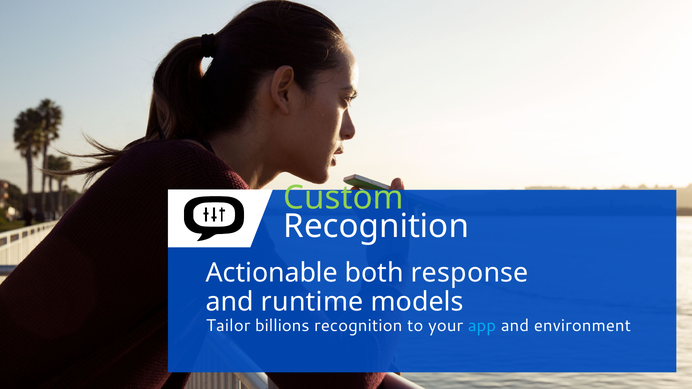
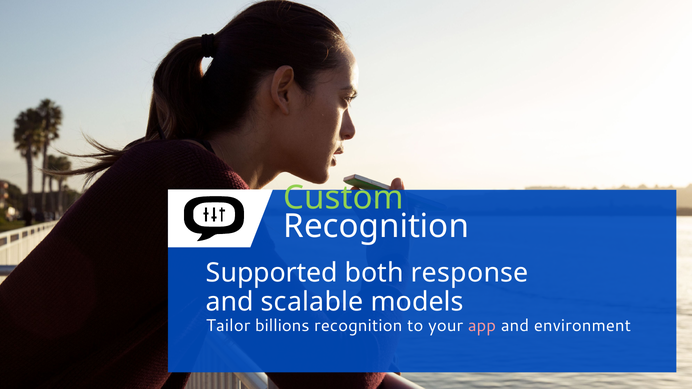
Actionable: Actionable -> Supported
runtime: runtime -> scalable
app colour: light blue -> pink
